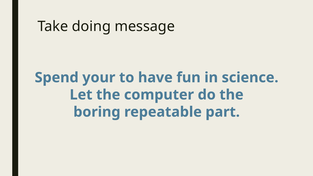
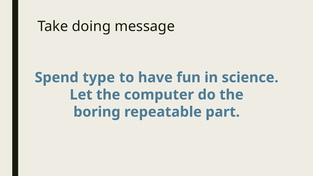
your: your -> type
